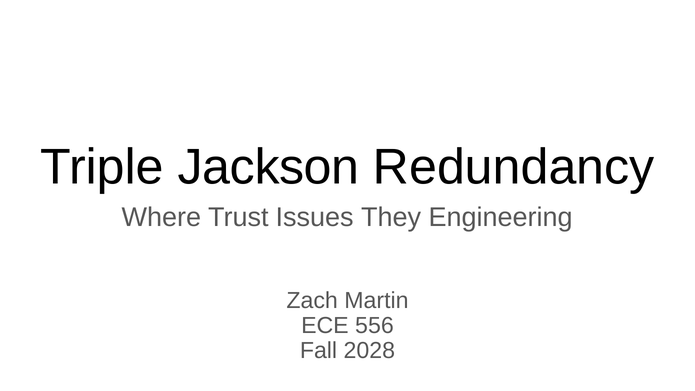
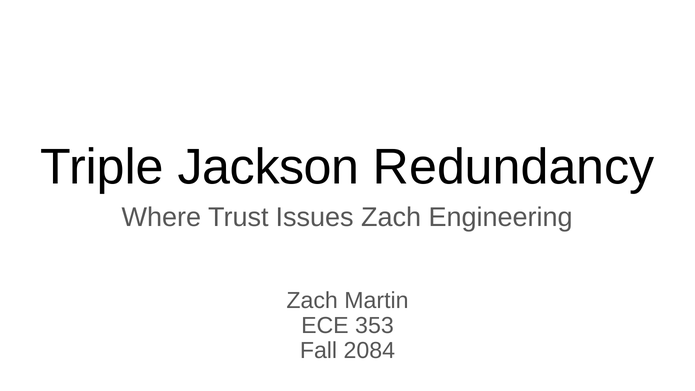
Issues They: They -> Zach
556: 556 -> 353
2028: 2028 -> 2084
